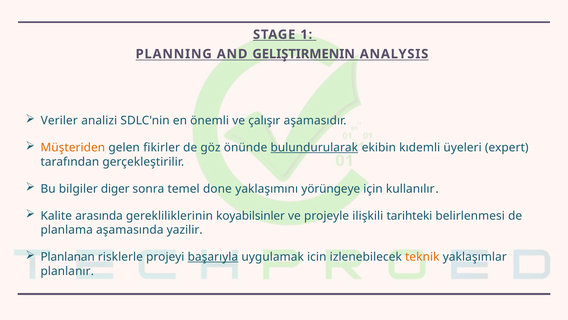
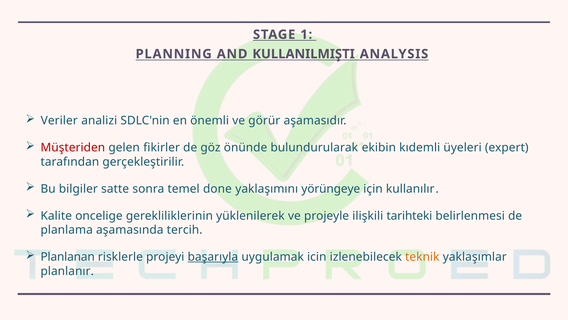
GELIŞTIRMENIN: GELIŞTIRMENIN -> KULLANILMIŞTI
çalışır: çalışır -> görür
Müşteriden colour: orange -> red
bulundurularak underline: present -> none
diger: diger -> satte
arasında: arasında -> oncelige
koyabilsinler: koyabilsinler -> yüklenilerek
yazilir: yazilir -> tercih
